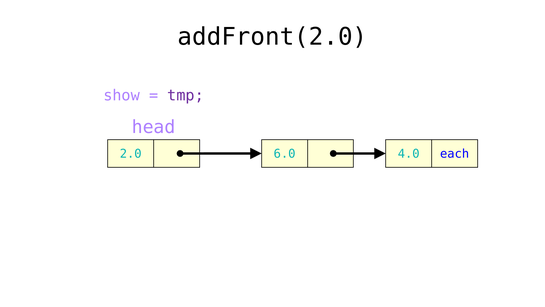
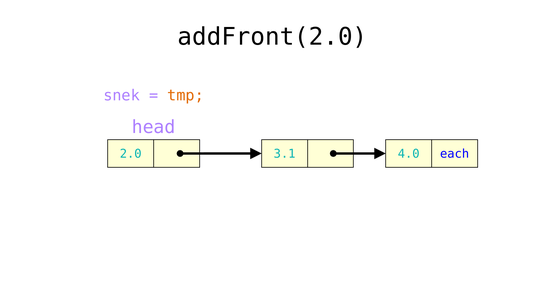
show: show -> snek
tmp colour: purple -> orange
6.0: 6.0 -> 3.1
